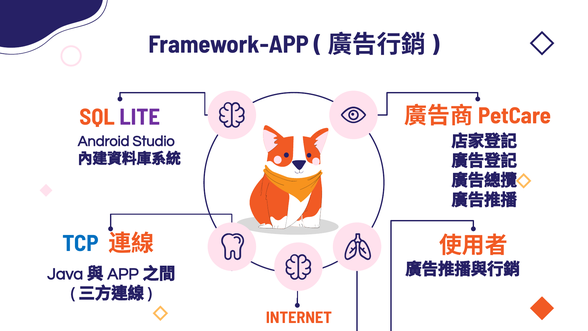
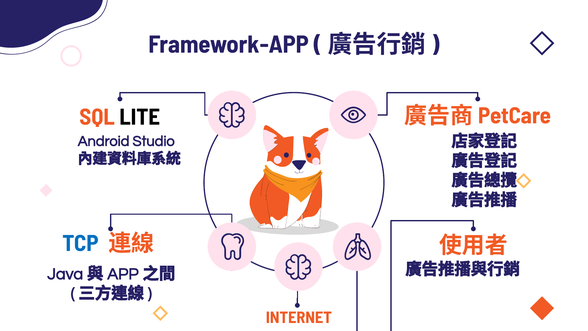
LITE colour: purple -> black
